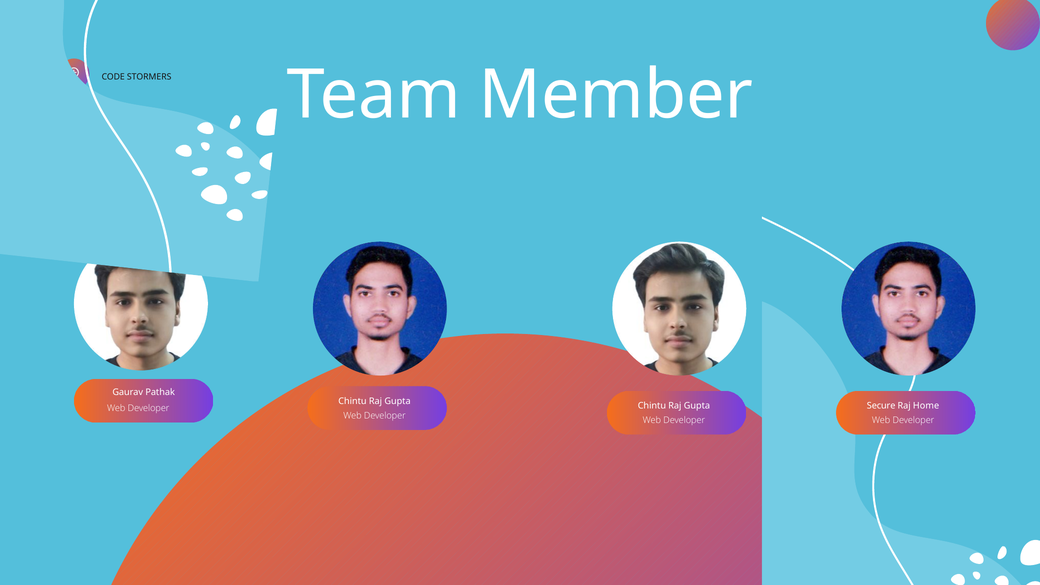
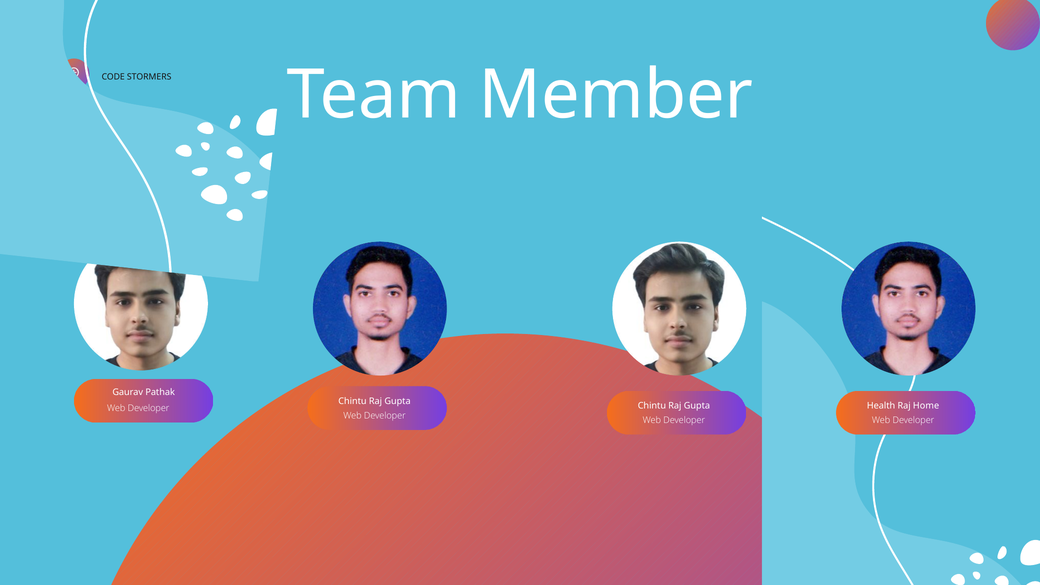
Secure: Secure -> Health
